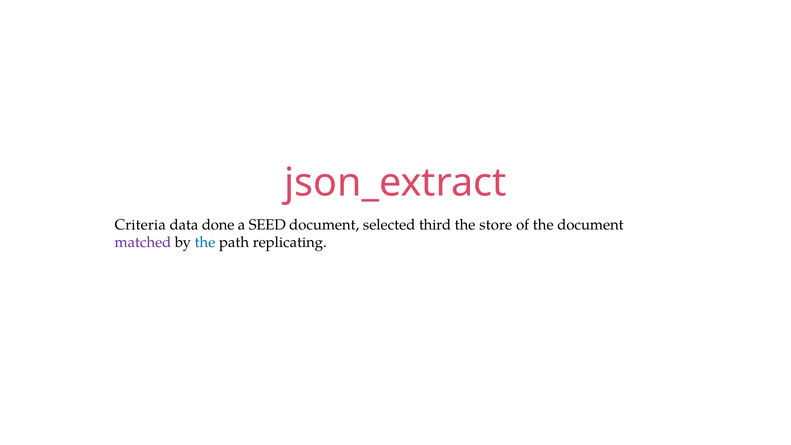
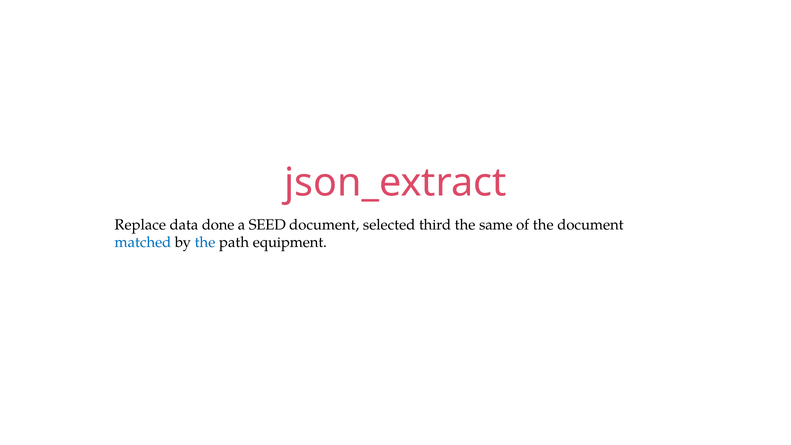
Criteria: Criteria -> Replace
store: store -> same
matched colour: purple -> blue
replicating: replicating -> equipment
